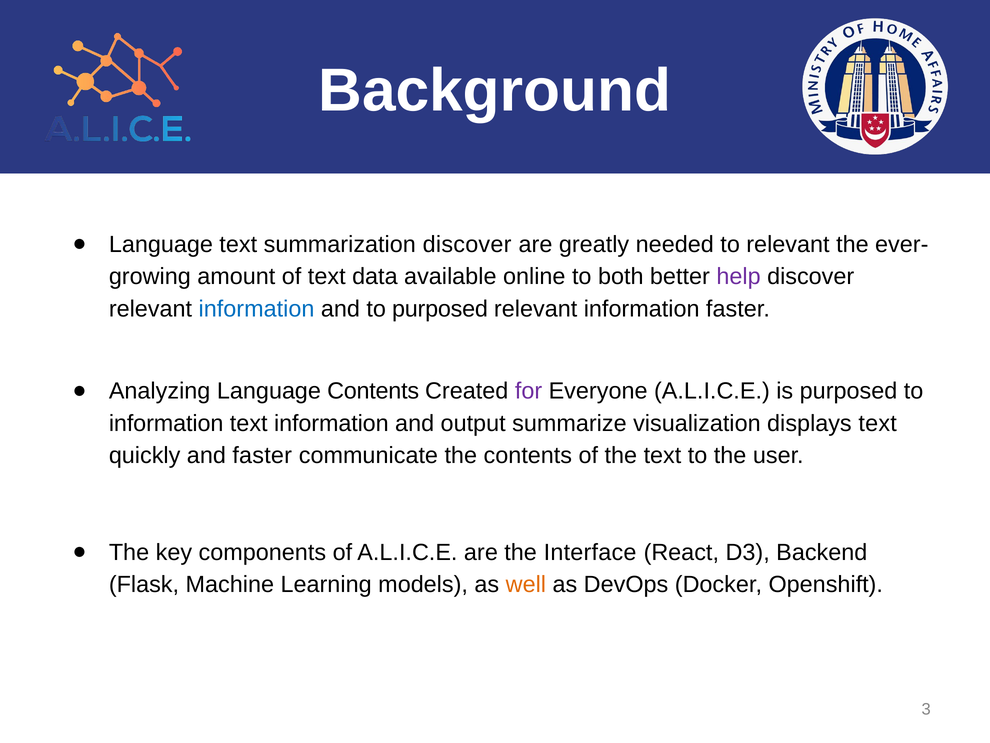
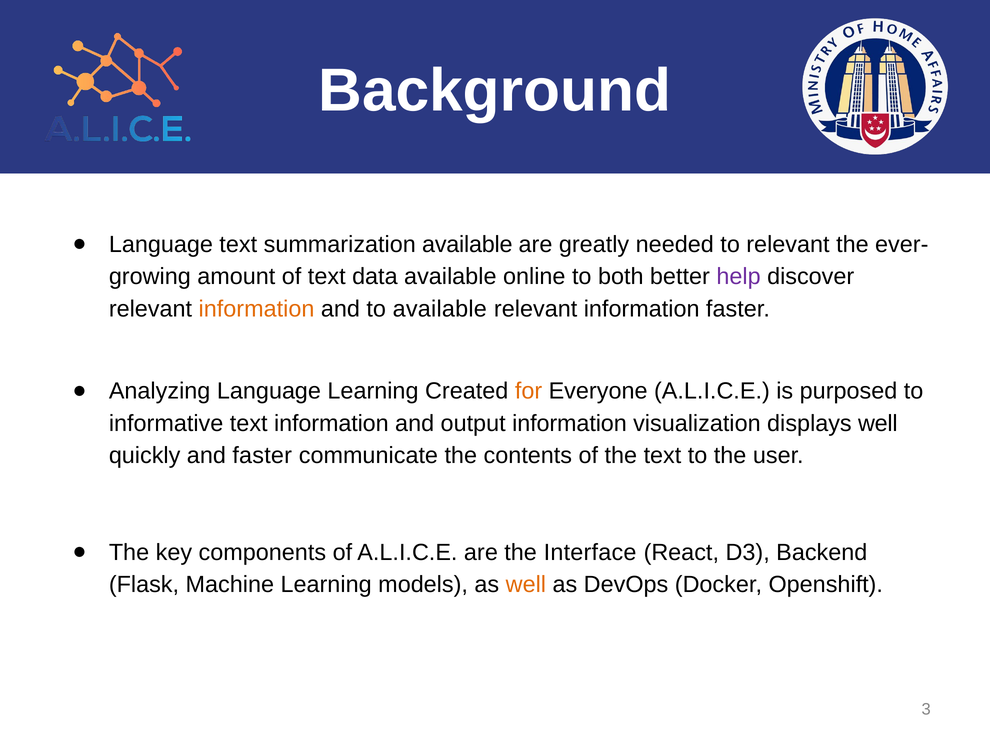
summarization discover: discover -> available
information at (257, 309) colour: blue -> orange
to purposed: purposed -> available
Language Contents: Contents -> Learning
for colour: purple -> orange
information at (166, 423): information -> informative
output summarize: summarize -> information
displays text: text -> well
